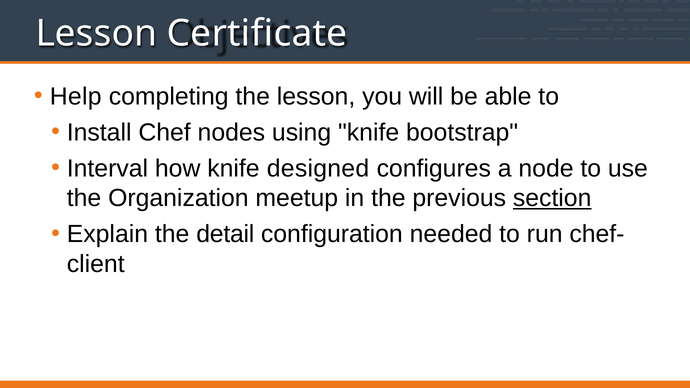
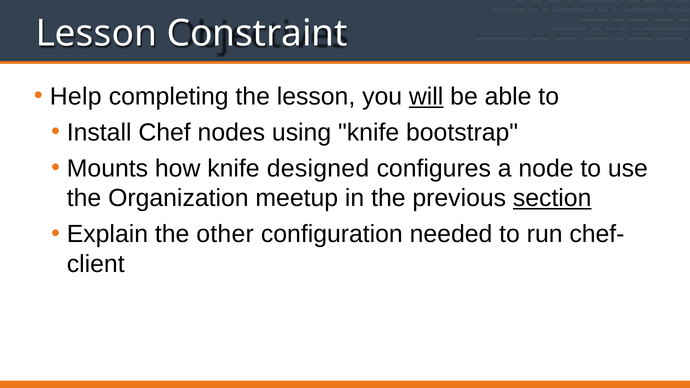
Certificate: Certificate -> Constraint
will underline: none -> present
Interval: Interval -> Mounts
detail: detail -> other
